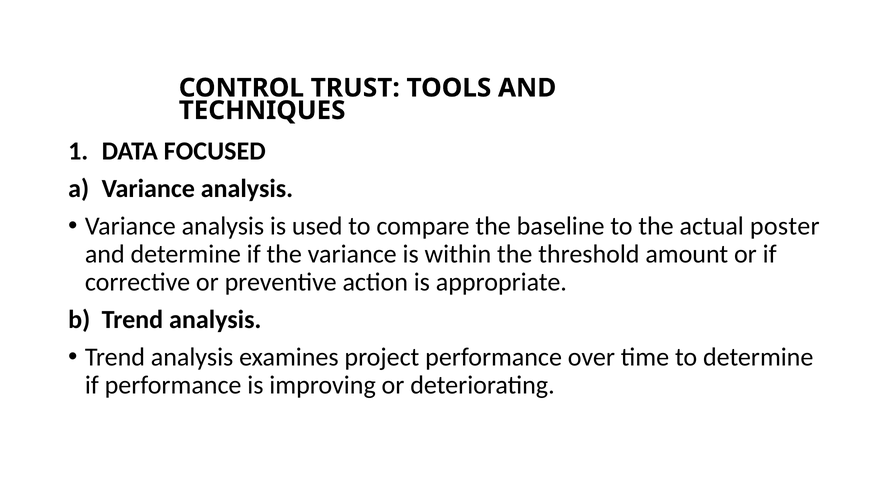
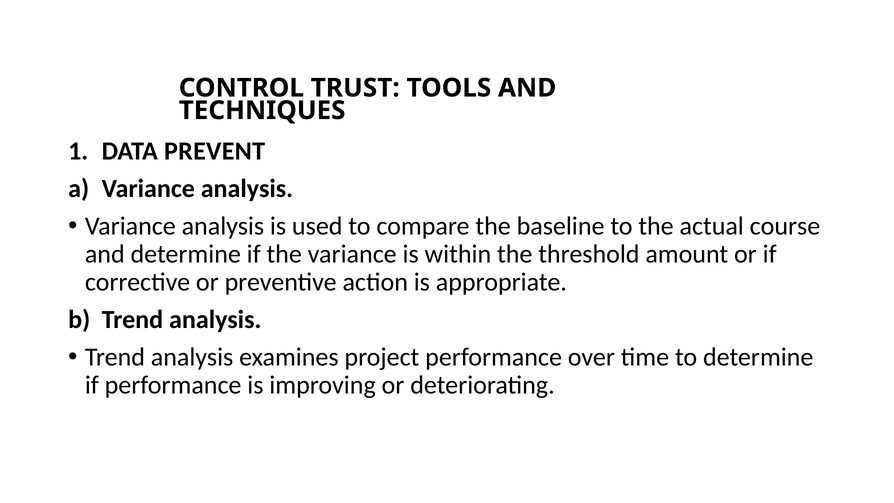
FOCUSED: FOCUSED -> PREVENT
poster: poster -> course
